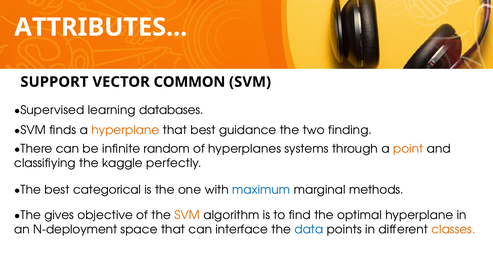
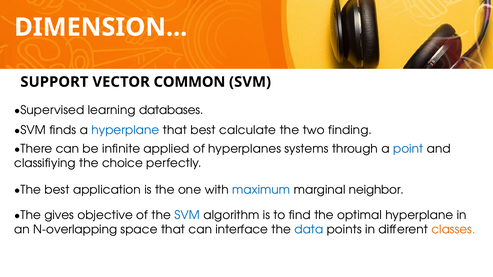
ATTRIBUTES: ATTRIBUTES -> DIMENSION
hyperplane at (125, 130) colour: orange -> blue
guidance: guidance -> calculate
random: random -> applied
point colour: orange -> blue
kaggle: kaggle -> choice
categorical: categorical -> application
methods: methods -> neighbor
SVM at (187, 215) colour: orange -> blue
N-deployment: N-deployment -> N-overlapping
